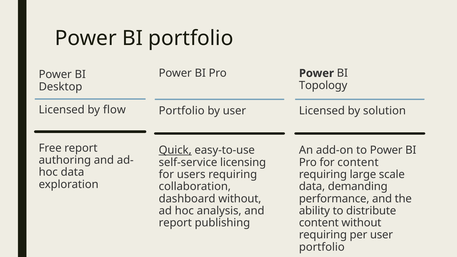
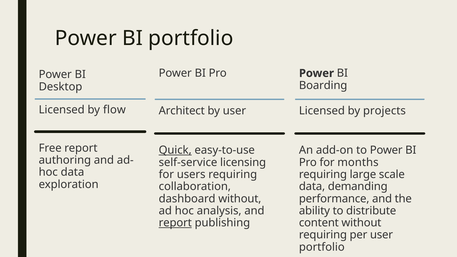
Topology: Topology -> Boarding
Portfolio at (182, 111): Portfolio -> Architect
solution: solution -> projects
for content: content -> months
report at (175, 223) underline: none -> present
